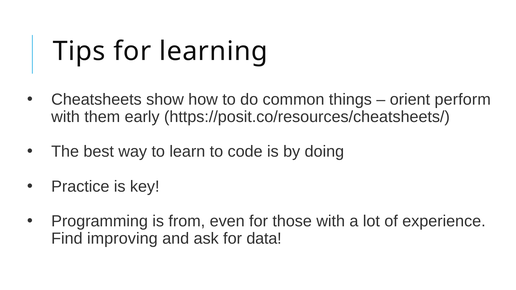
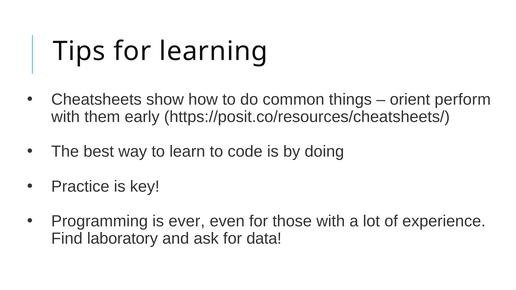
from: from -> ever
improving: improving -> laboratory
